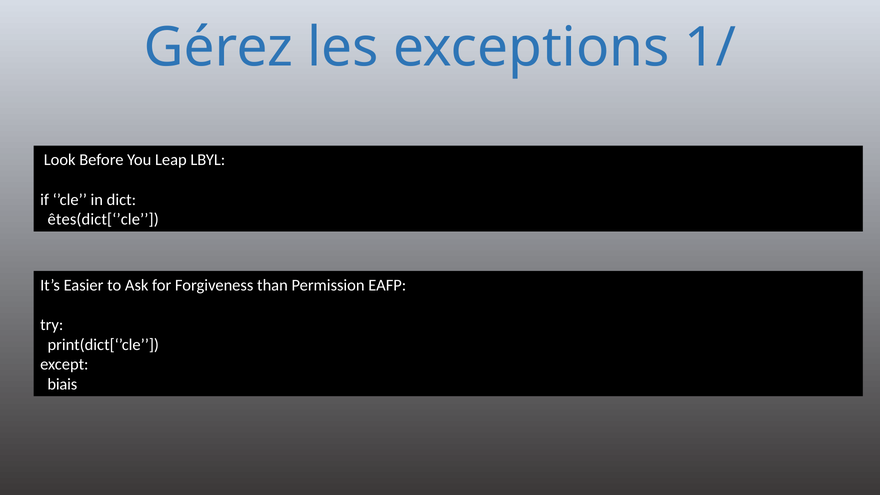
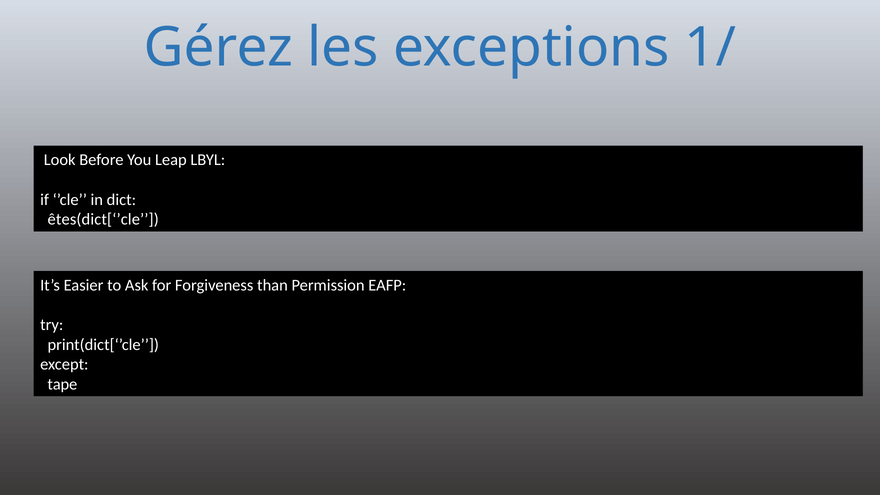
biais: biais -> tape
